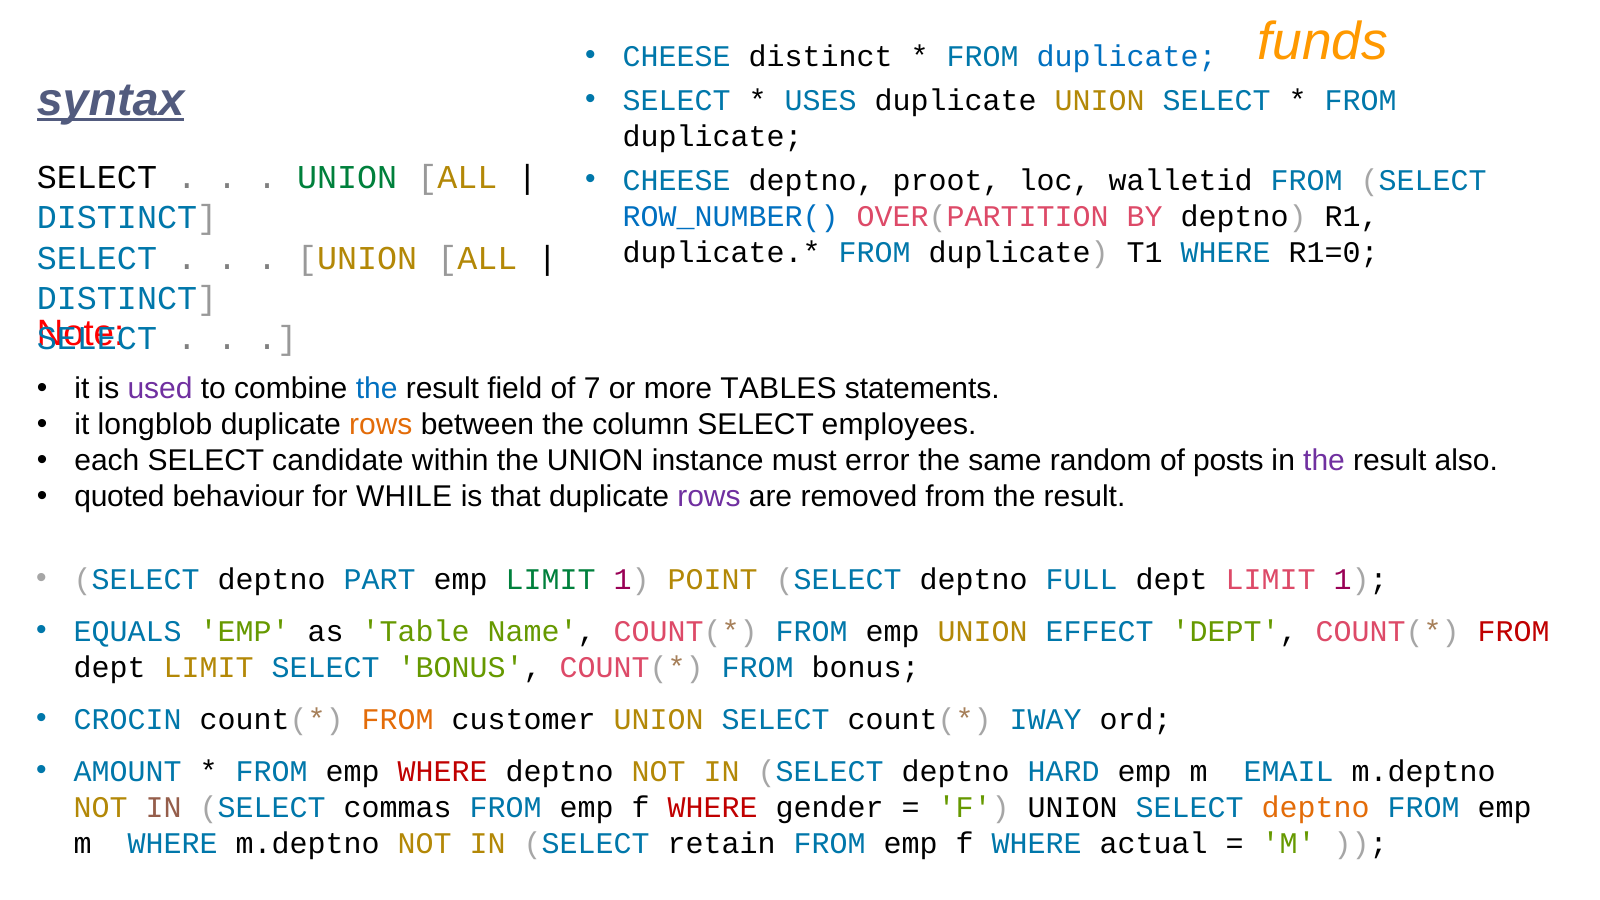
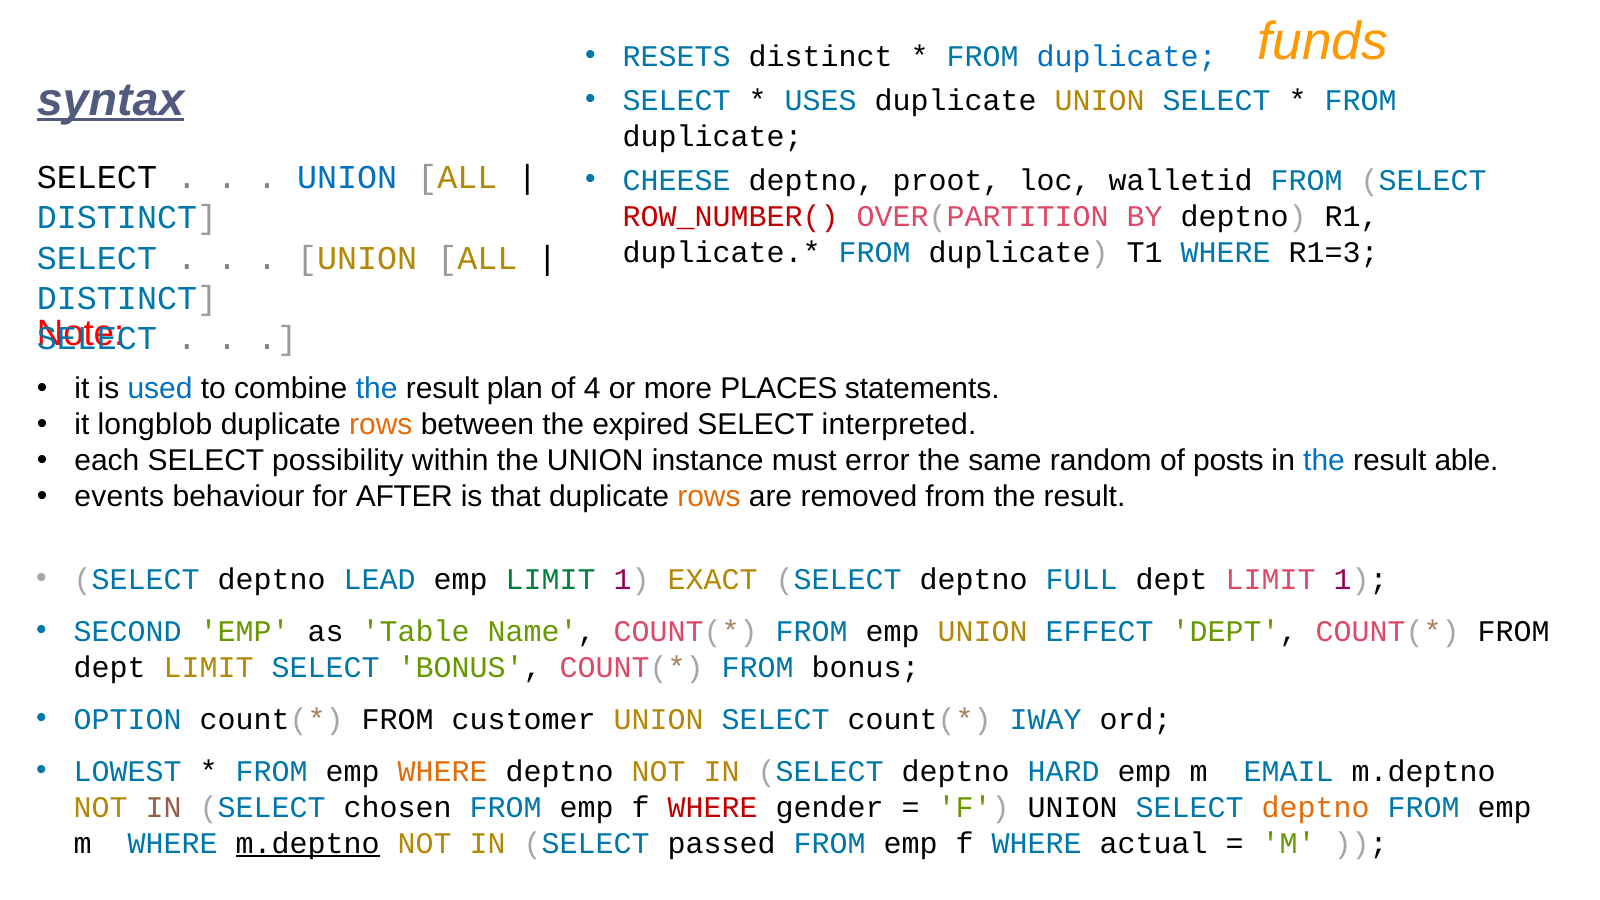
CHEESE at (677, 57): CHEESE -> RESETS
UNION at (347, 178) colour: green -> blue
ROW_NUMBER( colour: blue -> red
R1=0: R1=0 -> R1=3
used colour: purple -> blue
field: field -> plan
7: 7 -> 4
TABLES: TABLES -> PLACES
column: column -> expired
employees: employees -> interpreted
candidate: candidate -> possibility
the at (1324, 461) colour: purple -> blue
also: also -> able
quoted: quoted -> events
WHILE: WHILE -> AFTER
rows at (709, 497) colour: purple -> orange
PART: PART -> LEAD
POINT: POINT -> EXACT
EQUALS: EQUALS -> SECOND
FROM at (1514, 631) colour: red -> black
CROCIN: CROCIN -> OPTION
FROM at (398, 719) colour: orange -> black
AMOUNT: AMOUNT -> LOWEST
WHERE at (443, 771) colour: red -> orange
commas: commas -> chosen
m.deptno at (308, 843) underline: none -> present
retain: retain -> passed
